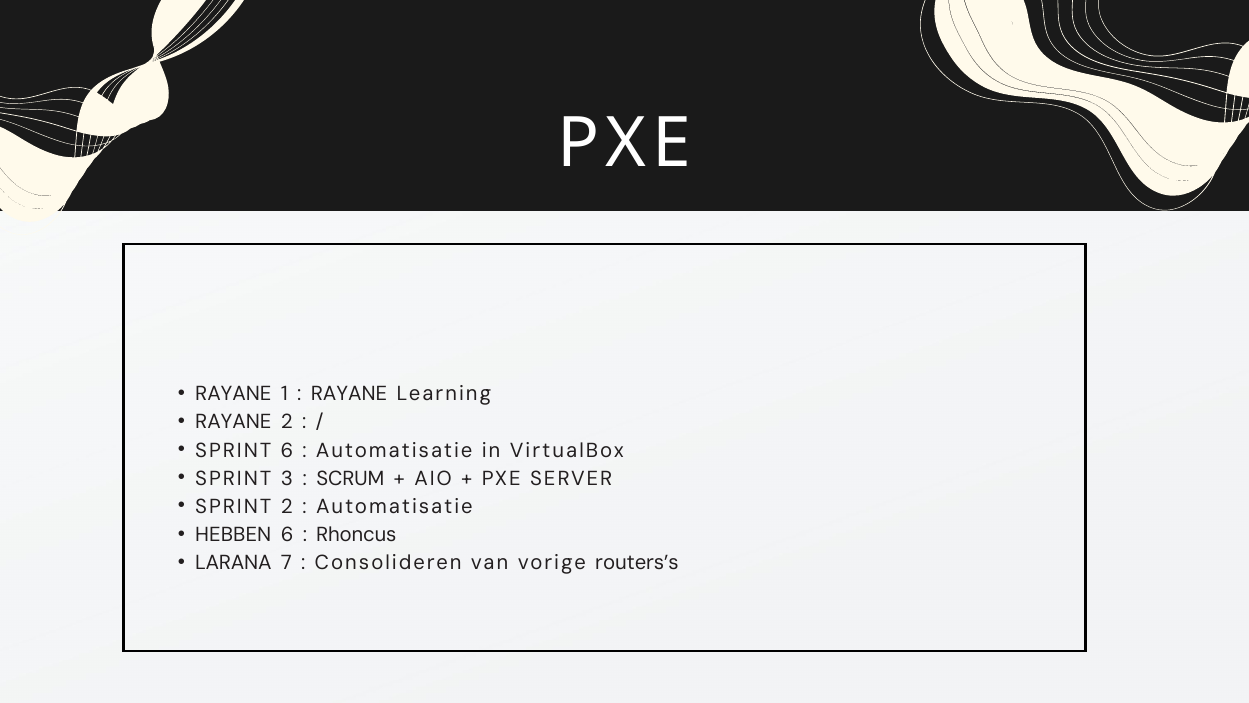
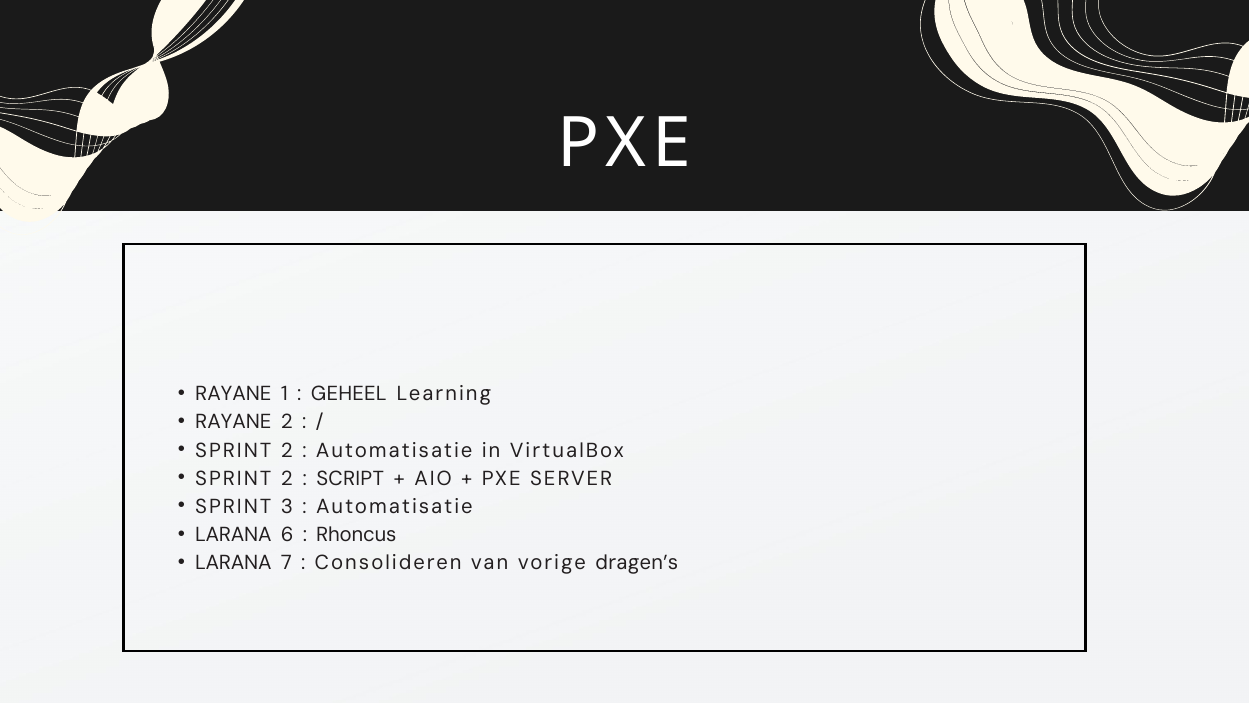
RAYANE at (349, 394): RAYANE -> GEHEEL
6 at (287, 450): 6 -> 2
3 at (287, 478): 3 -> 2
SCRUM: SCRUM -> SCRIPT
SPRINT 2: 2 -> 3
HEBBEN at (233, 534): HEBBEN -> LARANA
routers’s: routers’s -> dragen’s
